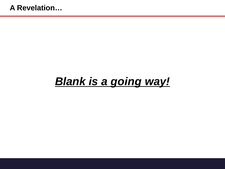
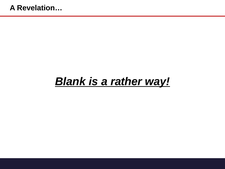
going: going -> rather
